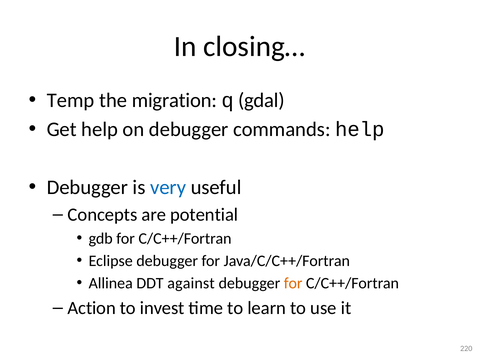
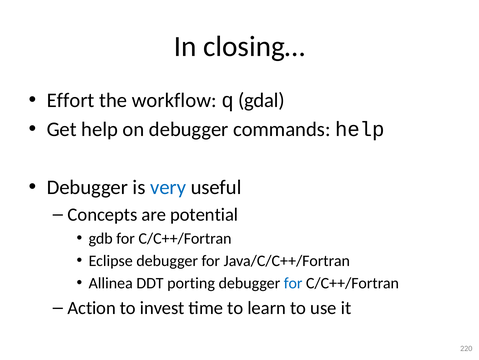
Temp: Temp -> Effort
migration: migration -> workflow
against: against -> porting
for at (293, 283) colour: orange -> blue
